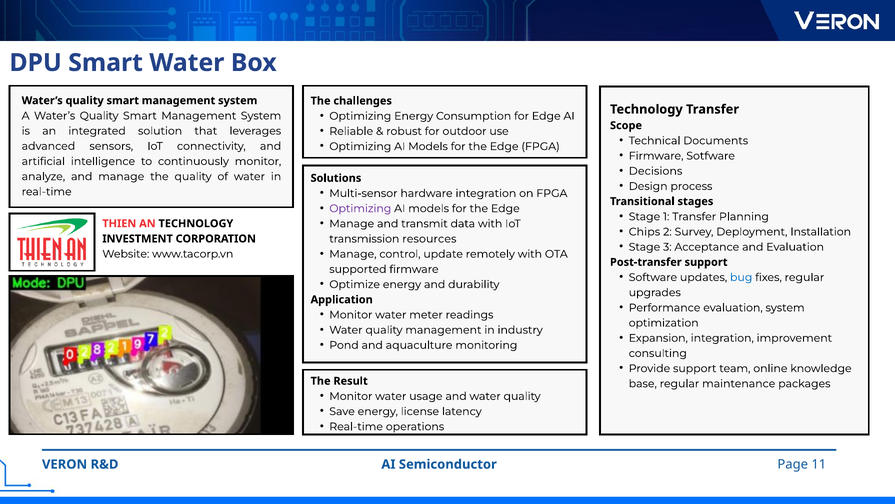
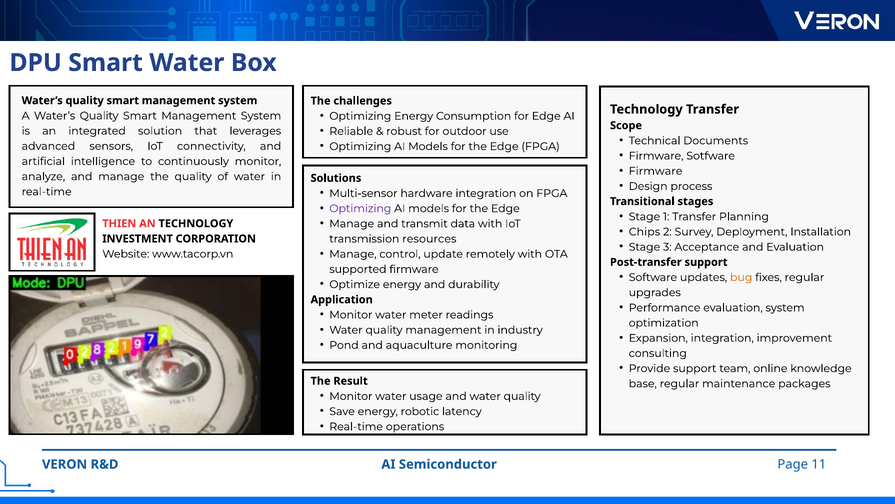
Decisions at (656, 171): Decisions -> Firmware
bug colour: blue -> orange
license: license -> robotic
